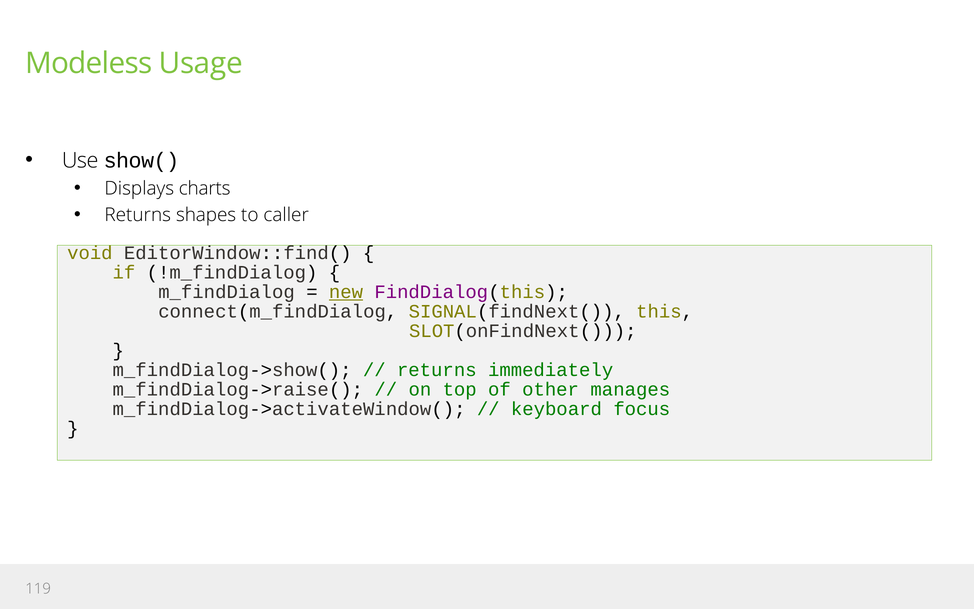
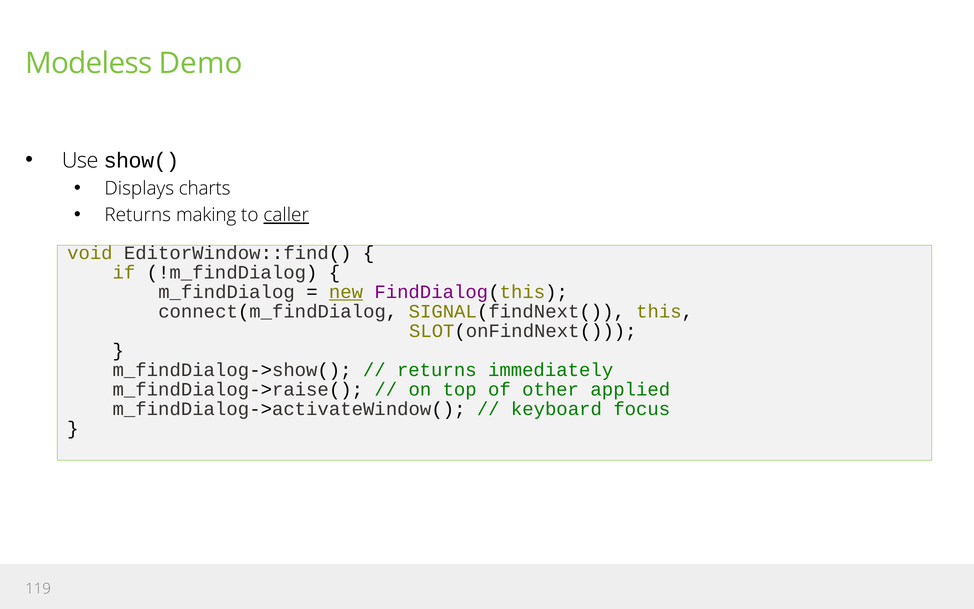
Usage: Usage -> Demo
shapes: shapes -> making
caller underline: none -> present
manages: manages -> applied
